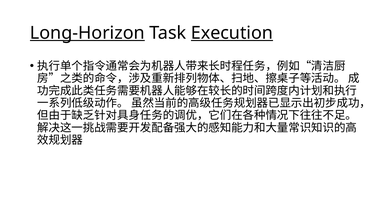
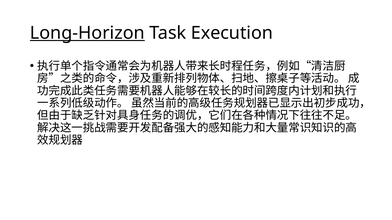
Execution underline: present -> none
